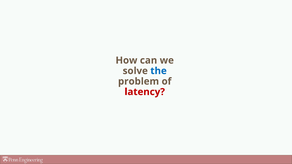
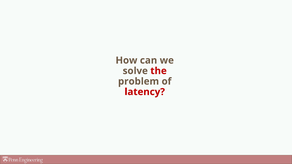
the colour: blue -> red
